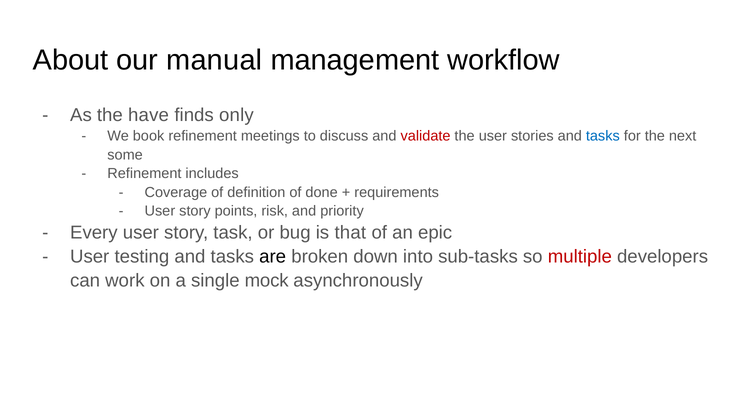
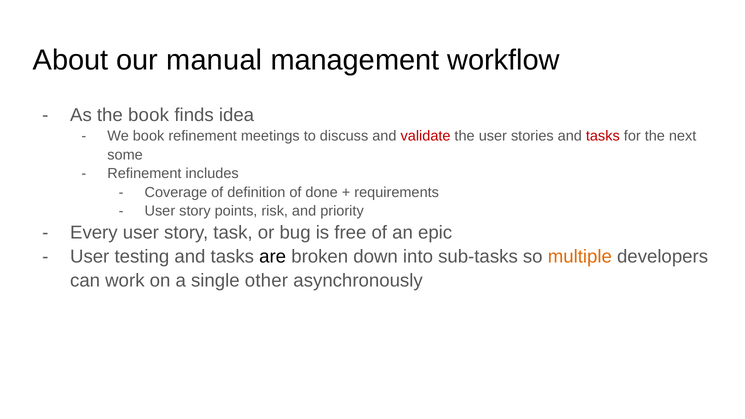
the have: have -> book
only: only -> idea
tasks at (603, 136) colour: blue -> red
that: that -> free
multiple colour: red -> orange
mock: mock -> other
